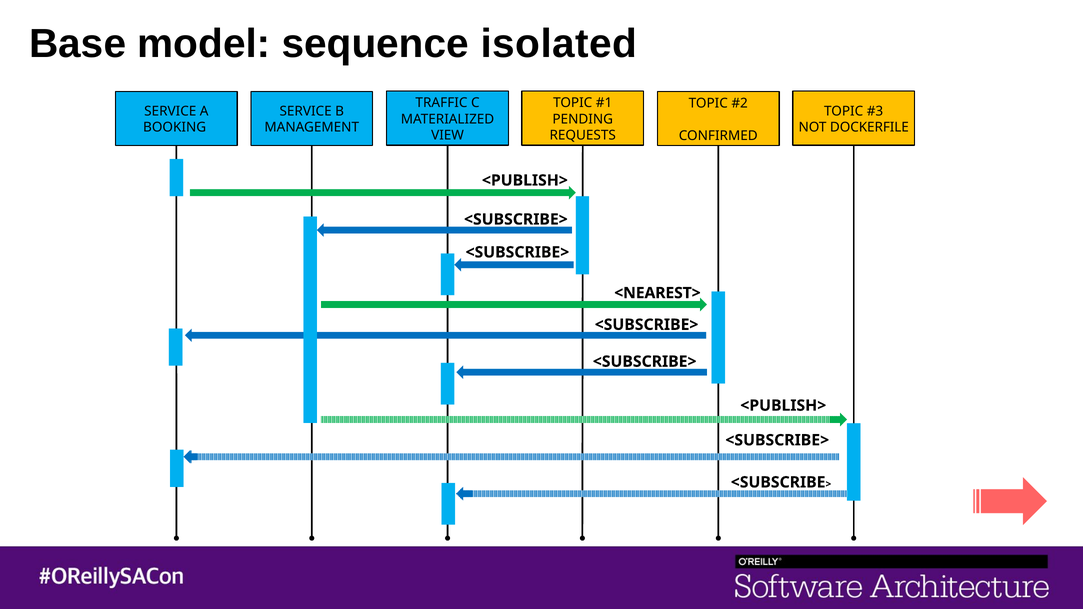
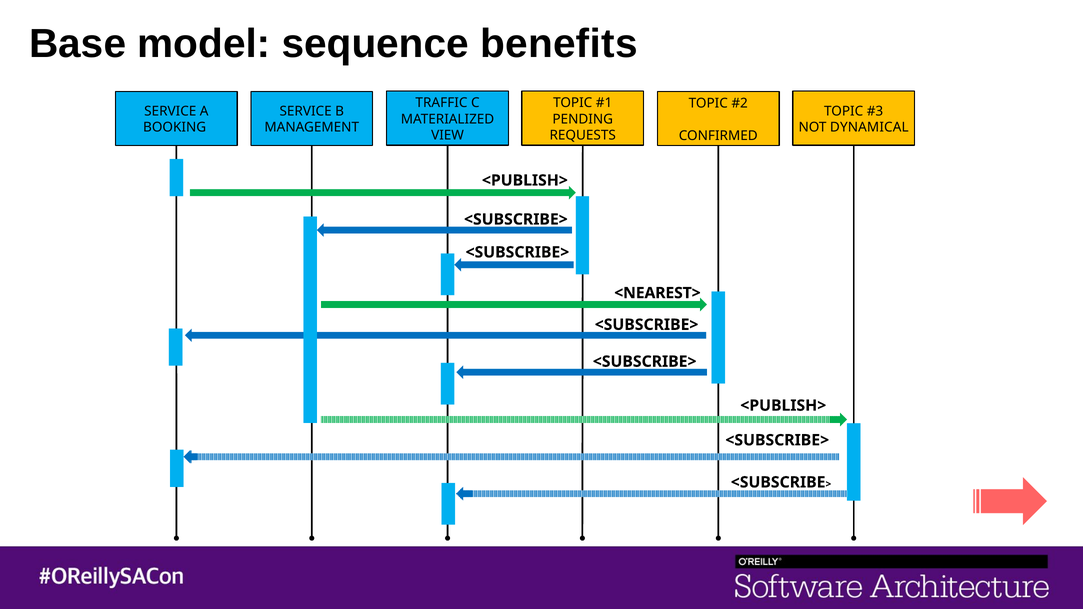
isolated: isolated -> benefits
DOCKERFILE: DOCKERFILE -> DYNAMICAL
